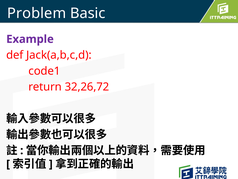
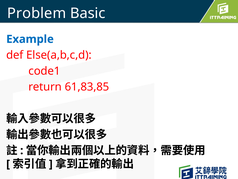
Example colour: purple -> blue
Jack(a,b,c,d: Jack(a,b,c,d -> Else(a,b,c,d
32,26,72: 32,26,72 -> 61,83,85
